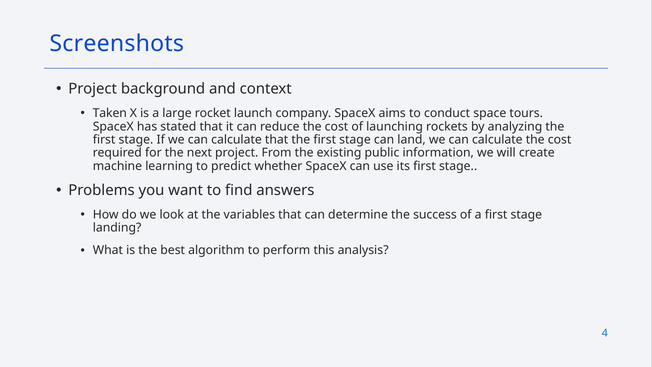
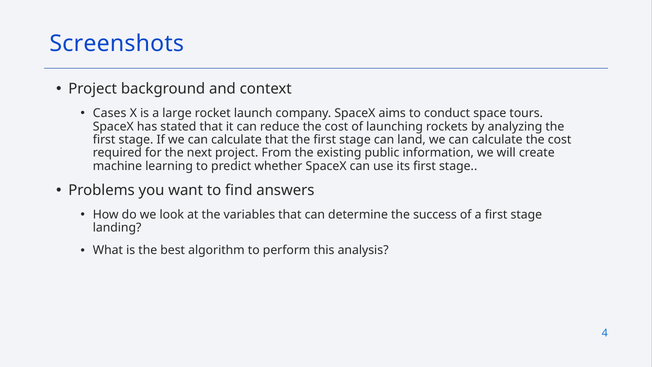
Taken: Taken -> Cases
